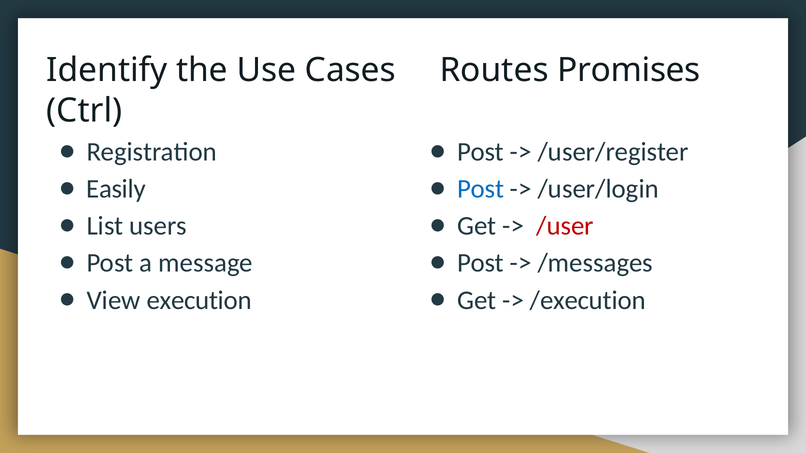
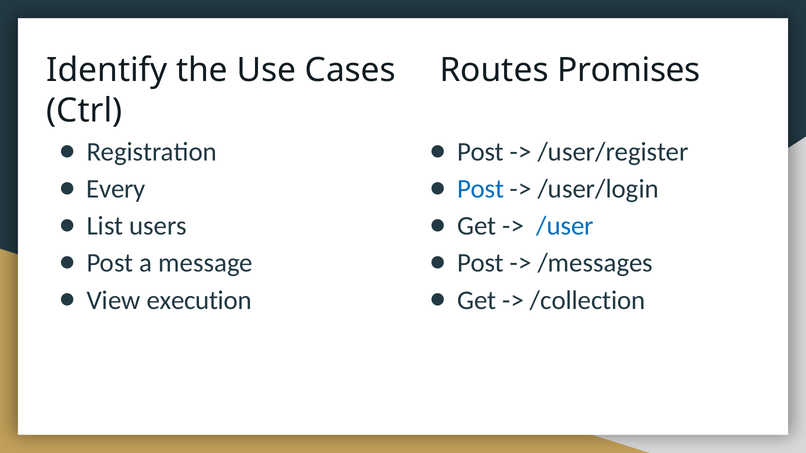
Easily: Easily -> Every
/user colour: red -> blue
/execution: /execution -> /collection
